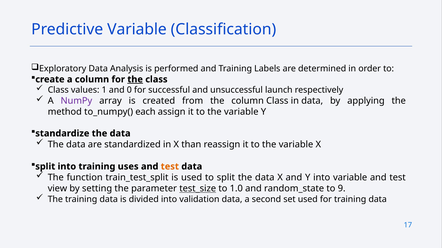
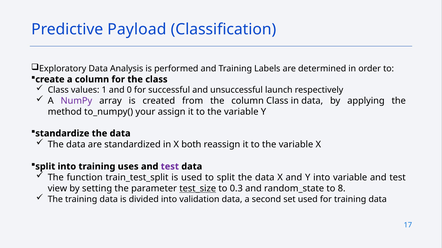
Predictive Variable: Variable -> Payload
the at (135, 80) underline: present -> none
each: each -> your
than: than -> both
test at (170, 167) colour: orange -> purple
1.0: 1.0 -> 0.3
9: 9 -> 8
